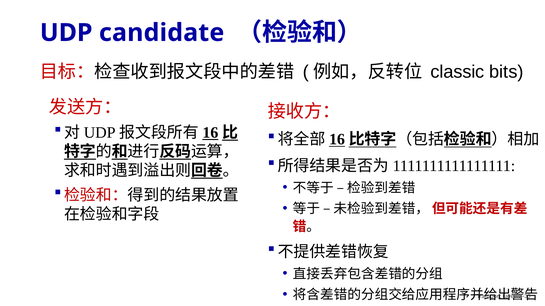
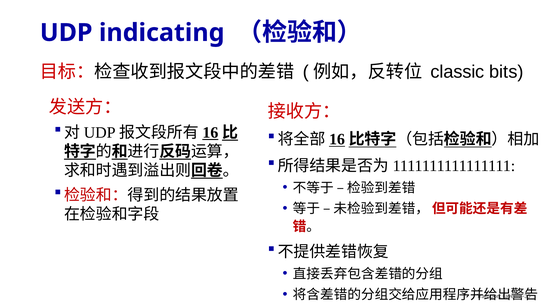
candidate: candidate -> indicating
